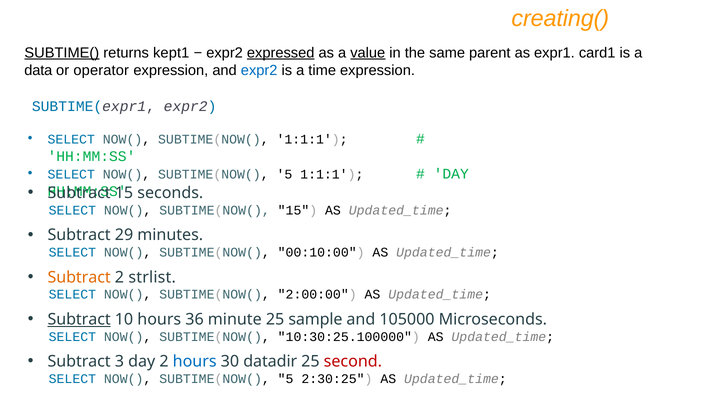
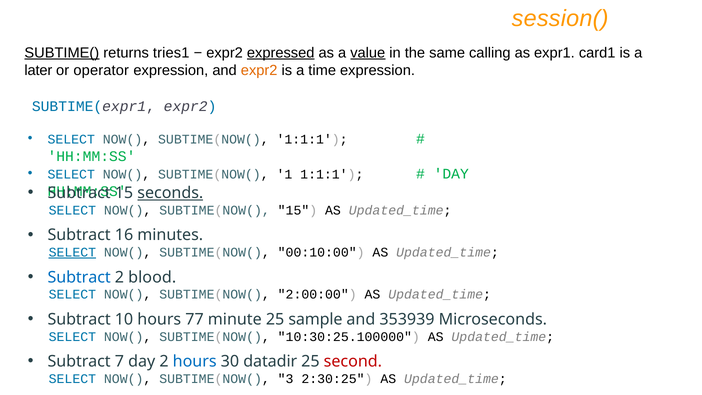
creating(: creating( -> session(
kept1: kept1 -> tries1
parent: parent -> calling
data: data -> later
expr2 at (259, 70) colour: blue -> orange
5 at (284, 174): 5 -> 1
seconds underline: none -> present
29: 29 -> 16
SELECT at (72, 252) underline: none -> present
Subtract at (79, 277) colour: orange -> blue
strlist: strlist -> blood
Subtract at (79, 319) underline: present -> none
36: 36 -> 77
105000: 105000 -> 353939
3: 3 -> 7
5 at (286, 379): 5 -> 3
